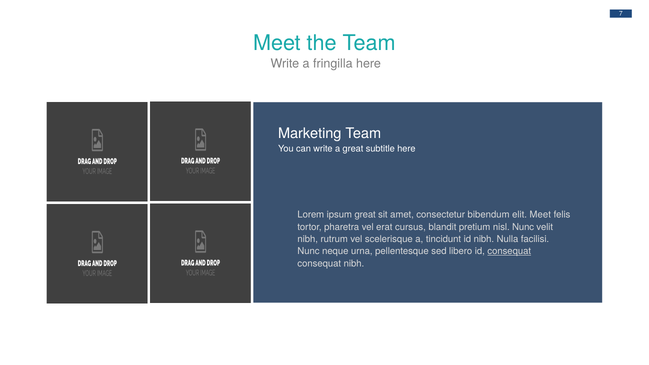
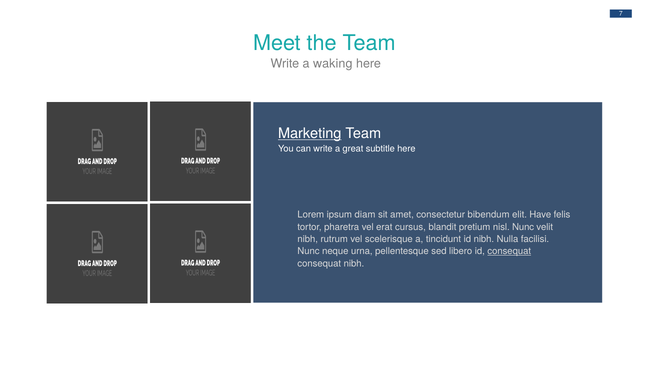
fringilla: fringilla -> waking
Marketing underline: none -> present
ipsum great: great -> diam
elit Meet: Meet -> Have
